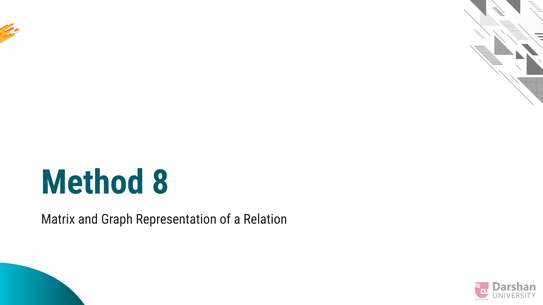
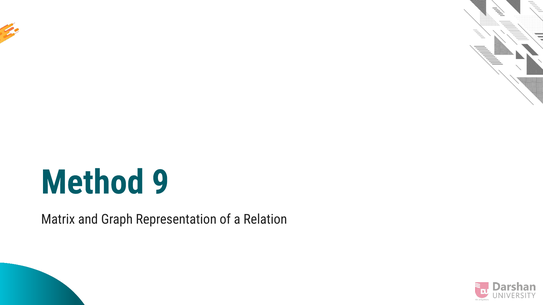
8: 8 -> 9
